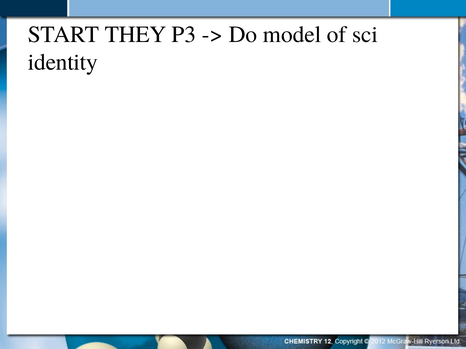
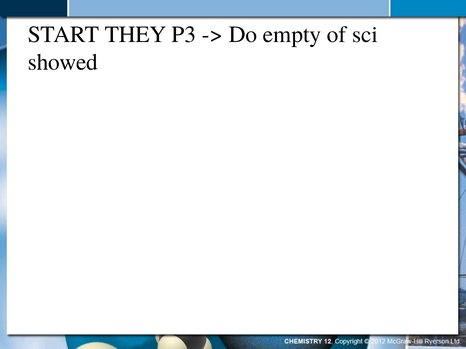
model: model -> empty
identity: identity -> showed
